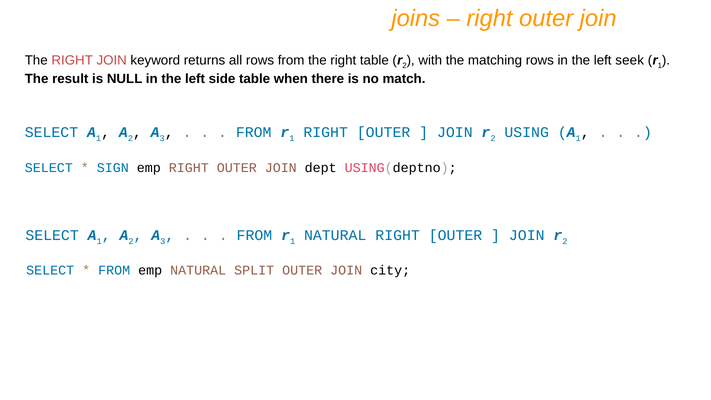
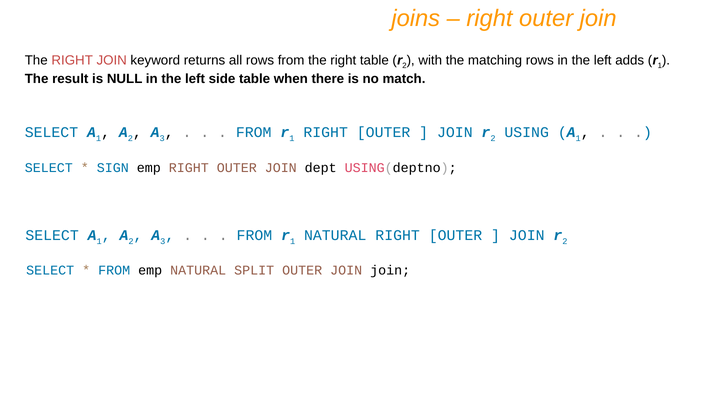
seek: seek -> adds
JOIN city: city -> join
